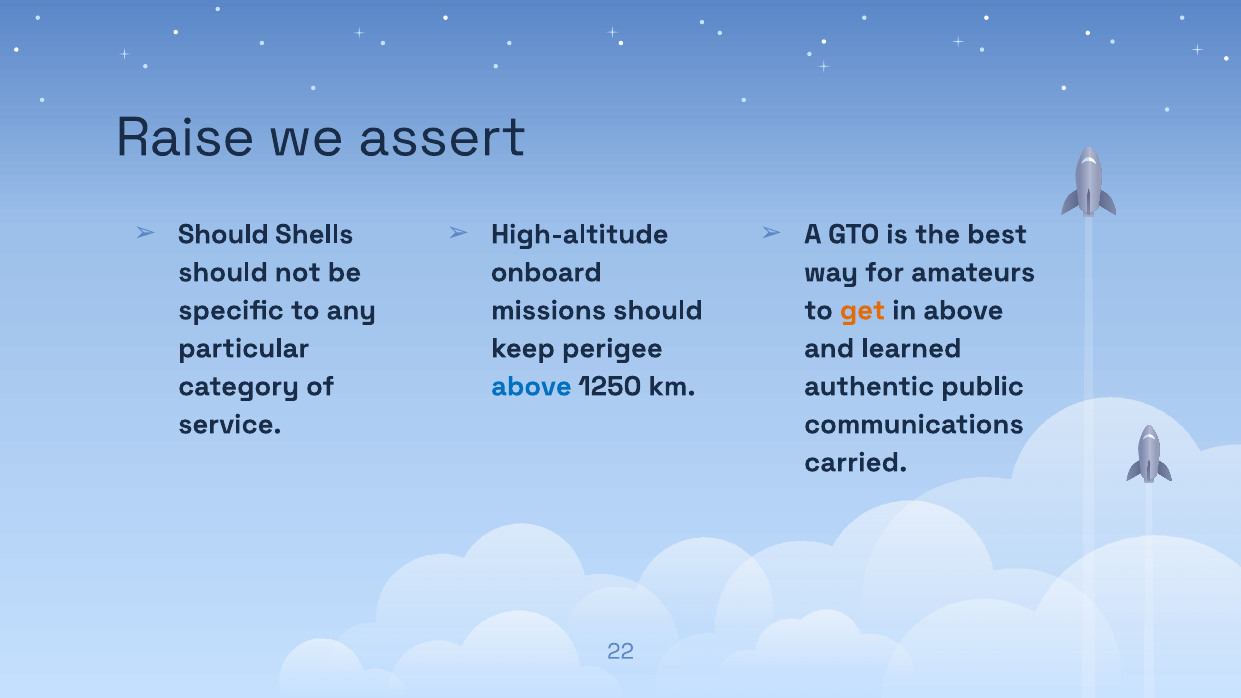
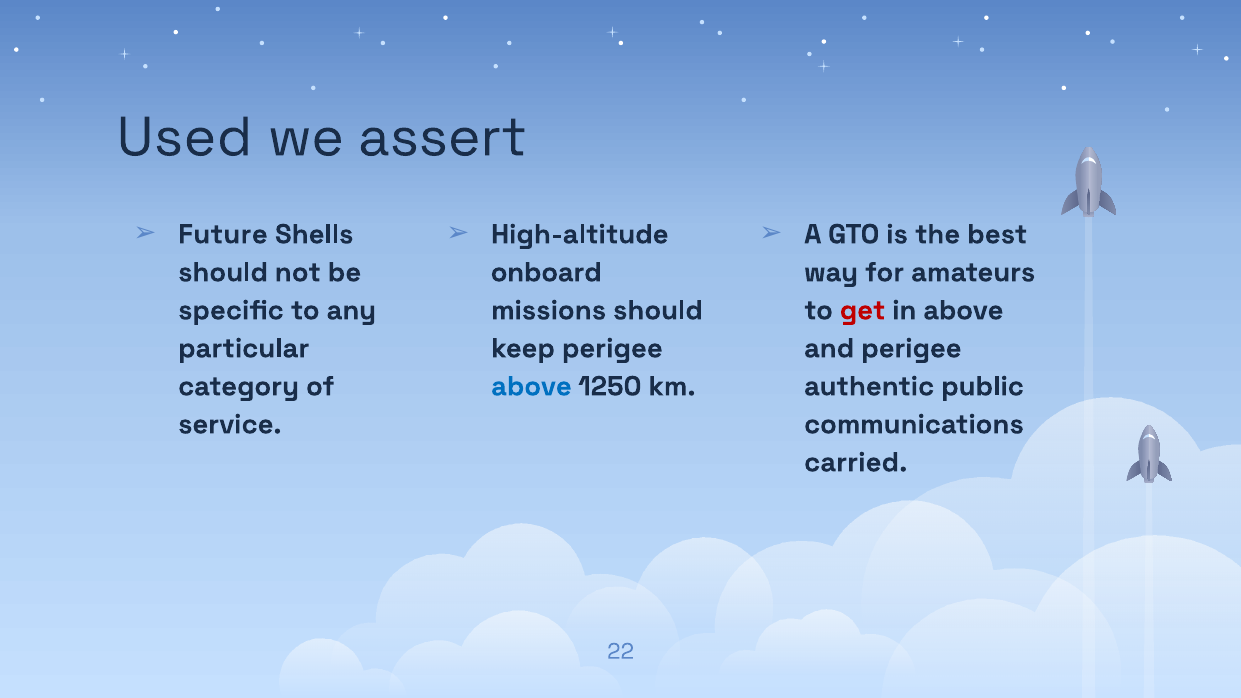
Raise: Raise -> Used
Should at (223, 234): Should -> Future
get colour: orange -> red
and learned: learned -> perigee
